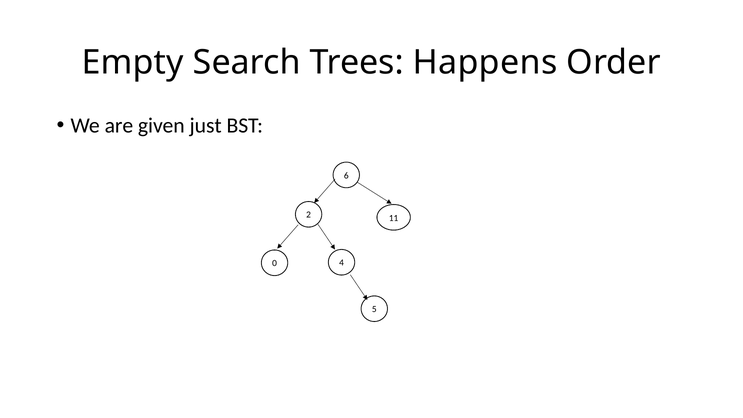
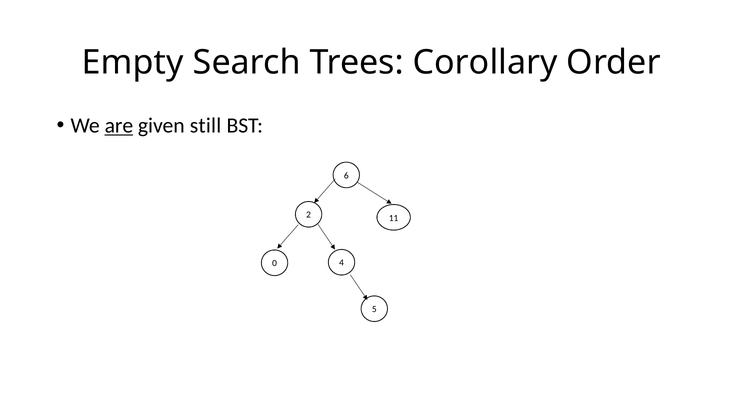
Happens: Happens -> Corollary
are underline: none -> present
just: just -> still
